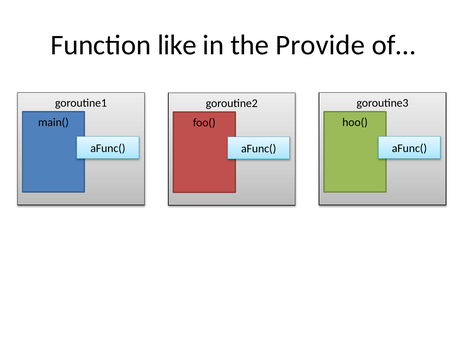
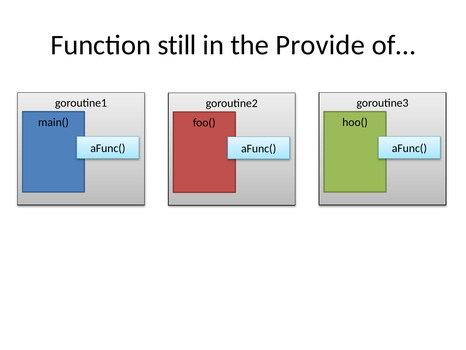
like: like -> still
